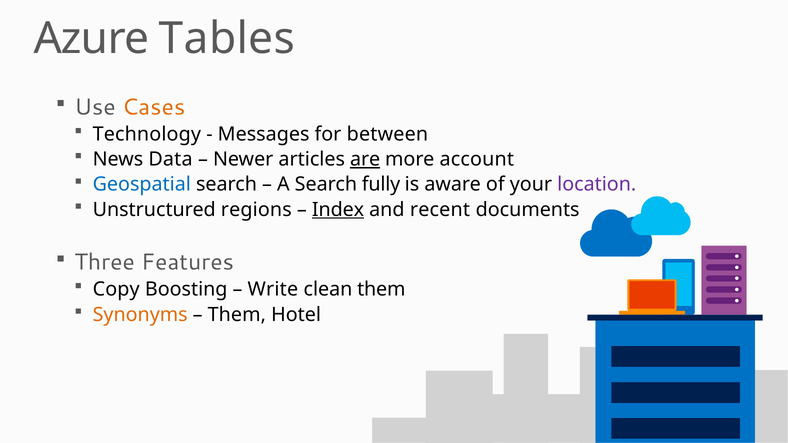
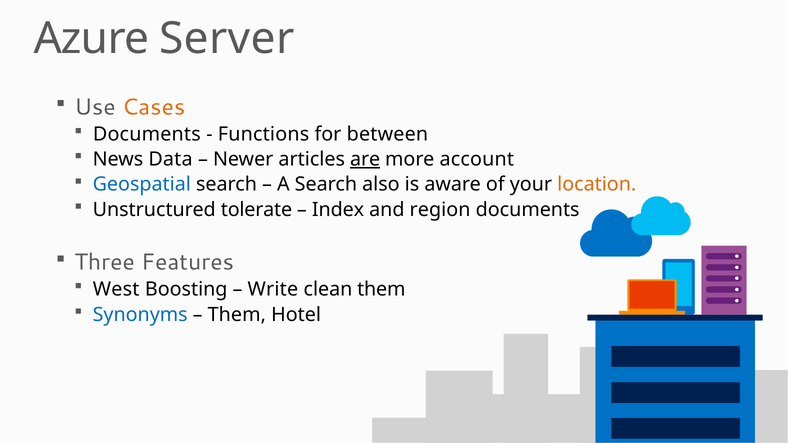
Tables: Tables -> Server
Technology at (147, 134): Technology -> Documents
Messages: Messages -> Functions
fully: fully -> also
location colour: purple -> orange
regions: regions -> tolerate
Index underline: present -> none
recent: recent -> region
Copy: Copy -> West
Synonyms colour: orange -> blue
